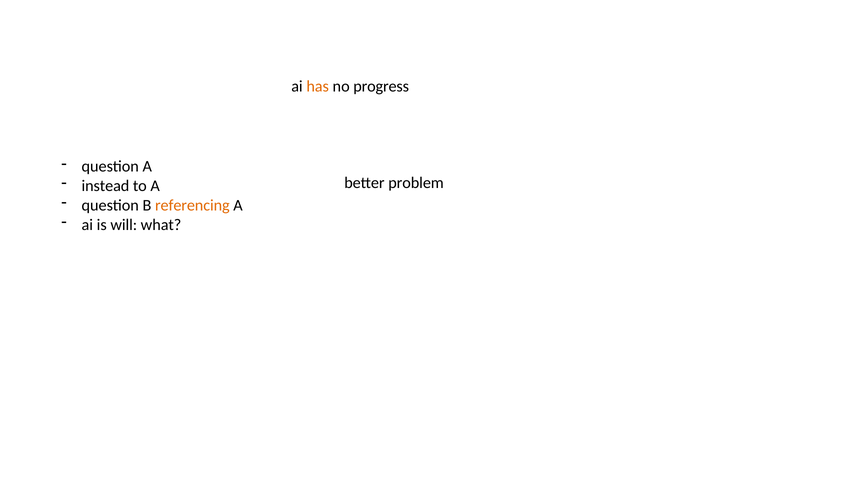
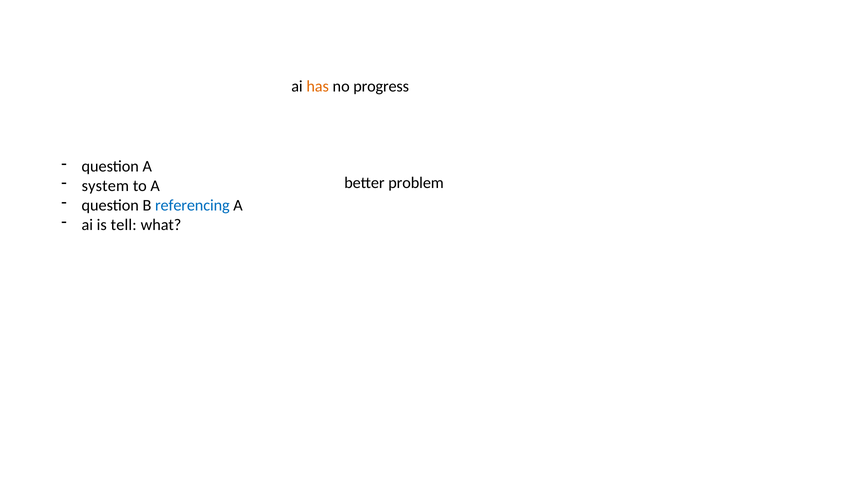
instead: instead -> system
referencing colour: orange -> blue
will: will -> tell
